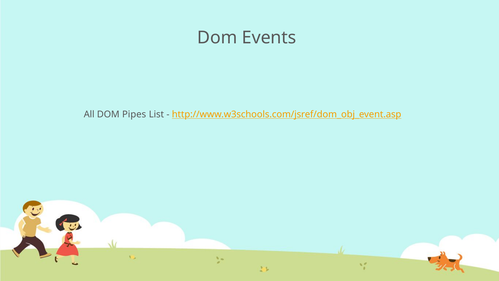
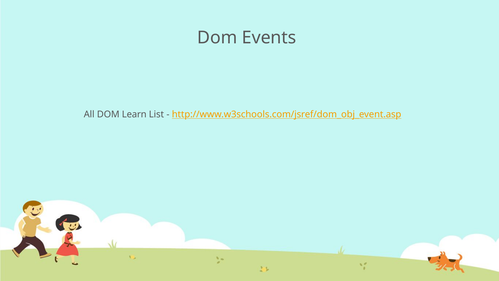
Pipes: Pipes -> Learn
